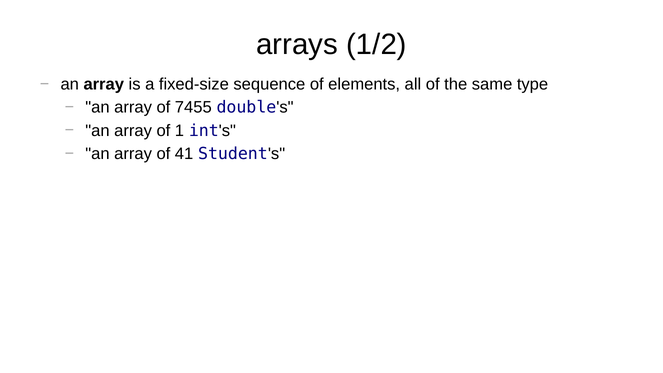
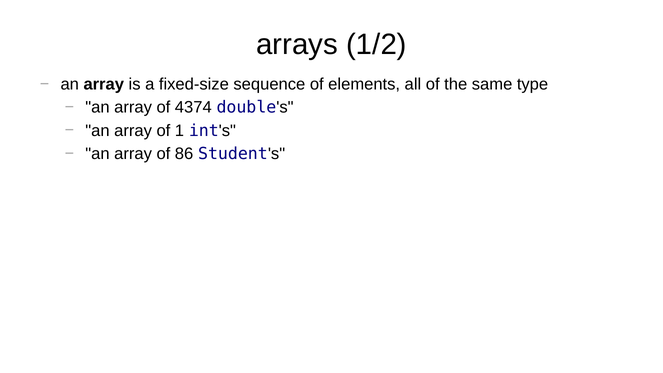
7455: 7455 -> 4374
41: 41 -> 86
